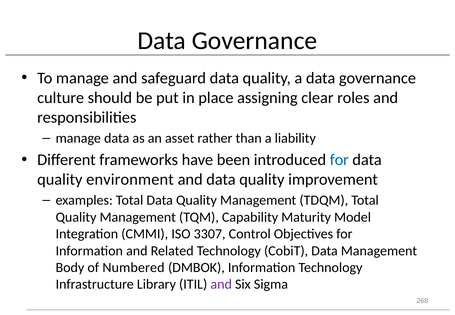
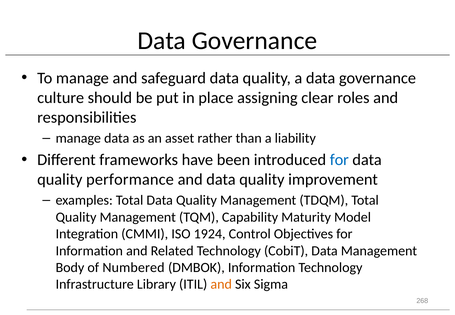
environment: environment -> performance
3307: 3307 -> 1924
and at (221, 284) colour: purple -> orange
